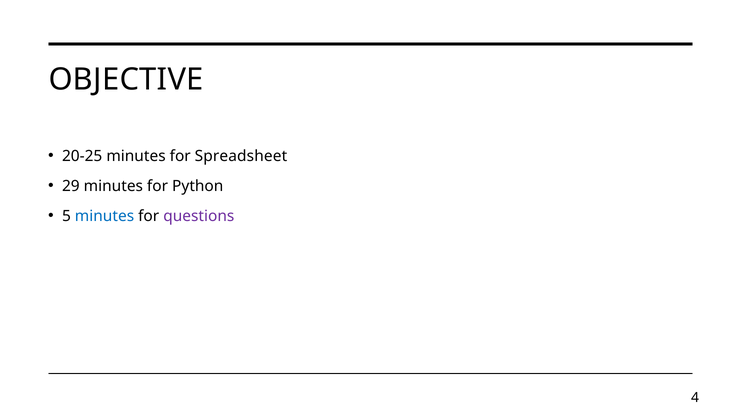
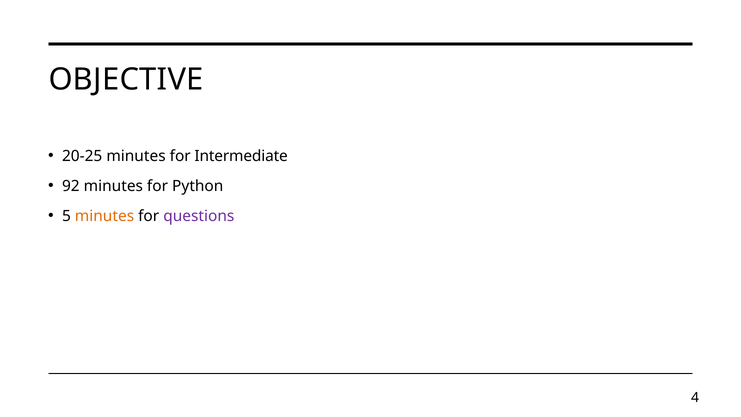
Spreadsheet: Spreadsheet -> Intermediate
29: 29 -> 92
minutes at (104, 216) colour: blue -> orange
